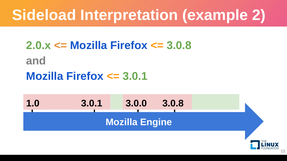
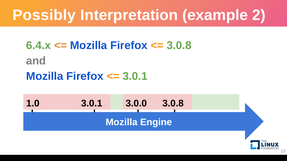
Sideload: Sideload -> Possibly
2.0.x: 2.0.x -> 6.4.x
